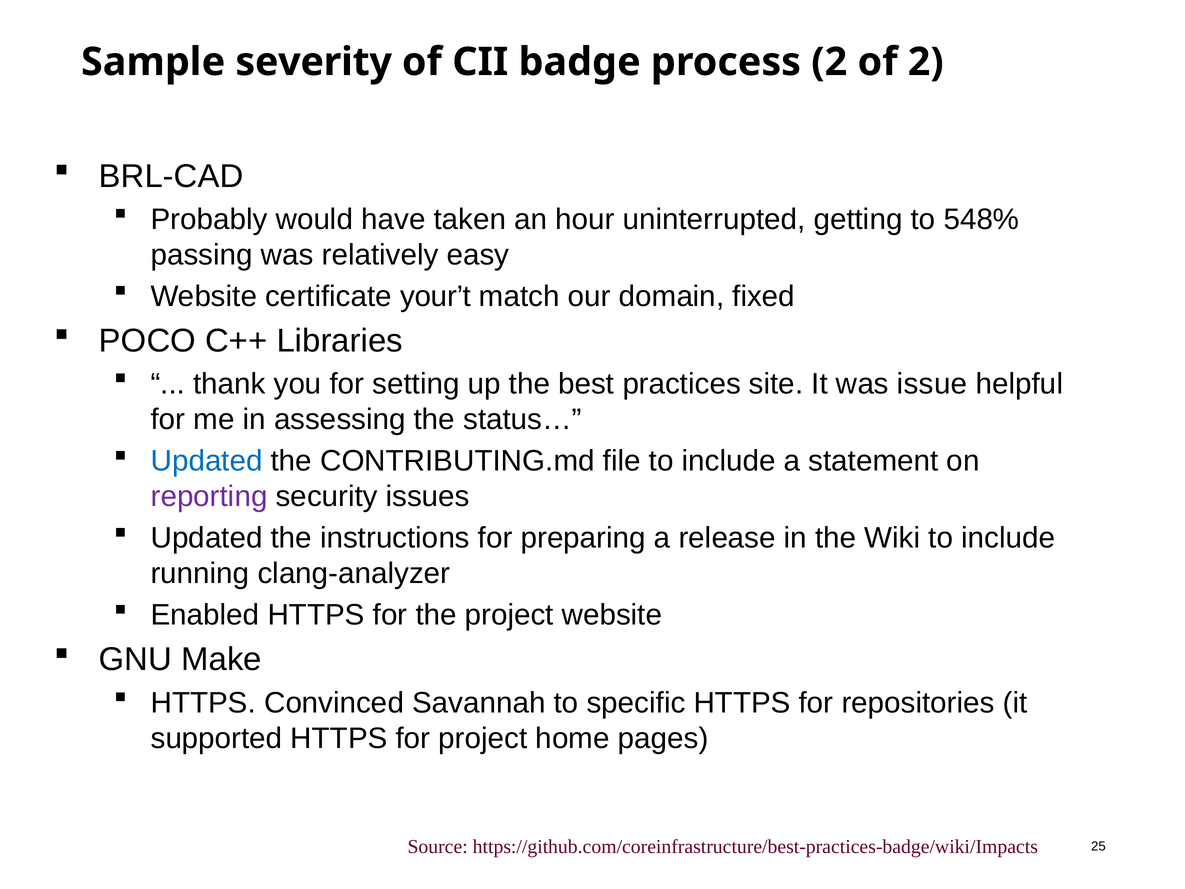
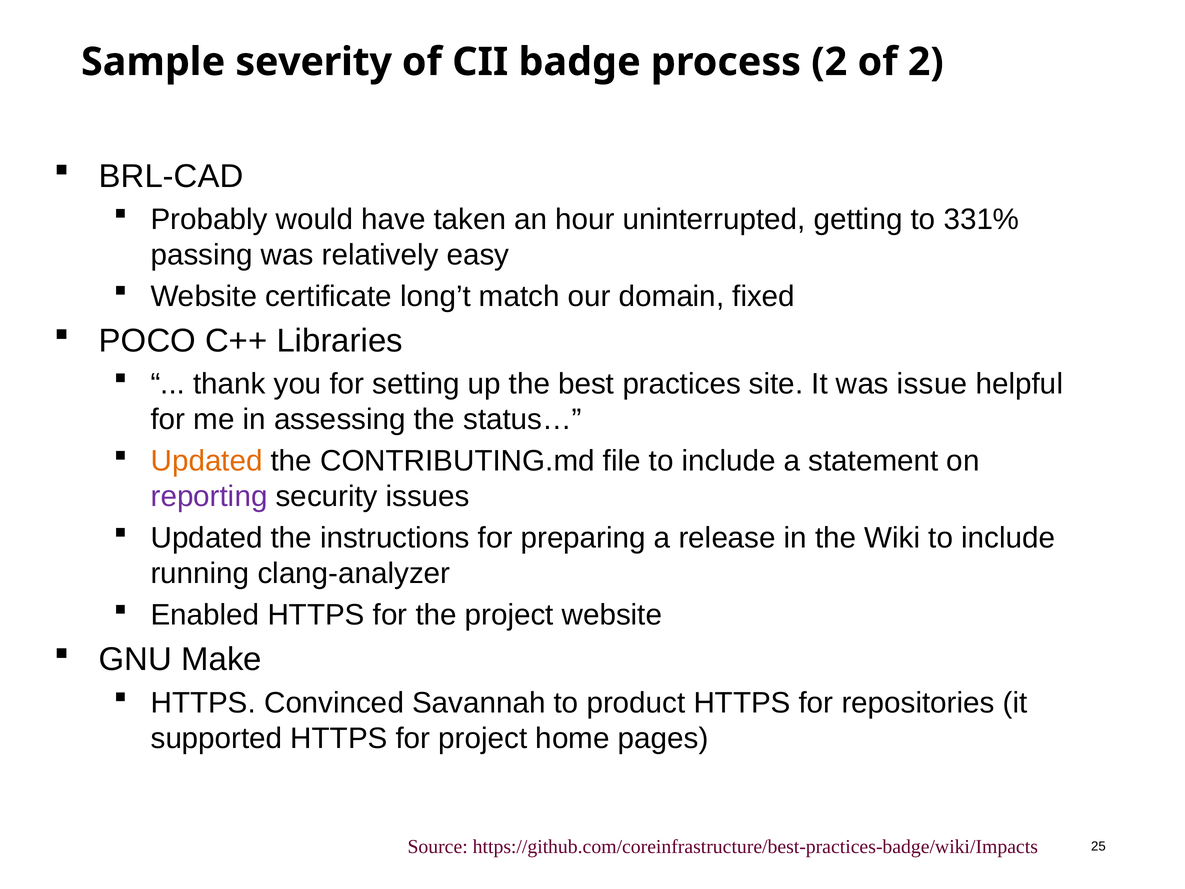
548%: 548% -> 331%
your’t: your’t -> long’t
Updated at (207, 461) colour: blue -> orange
specific: specific -> product
